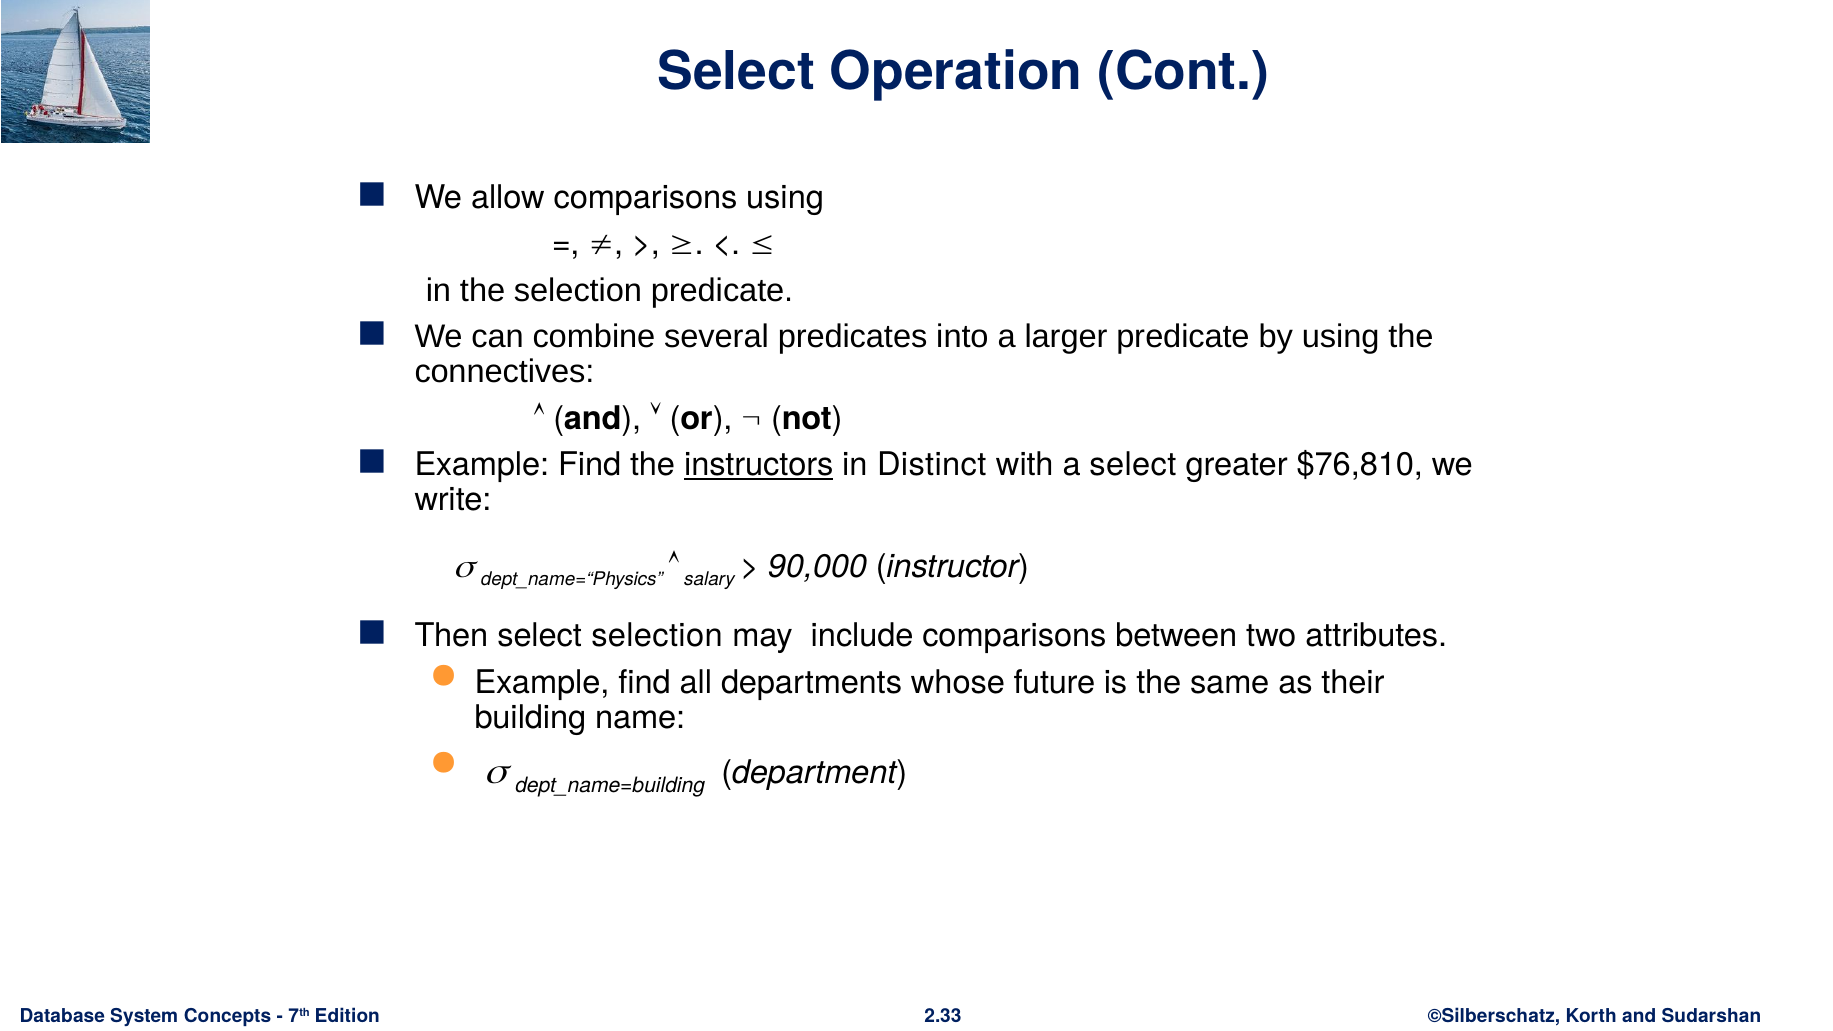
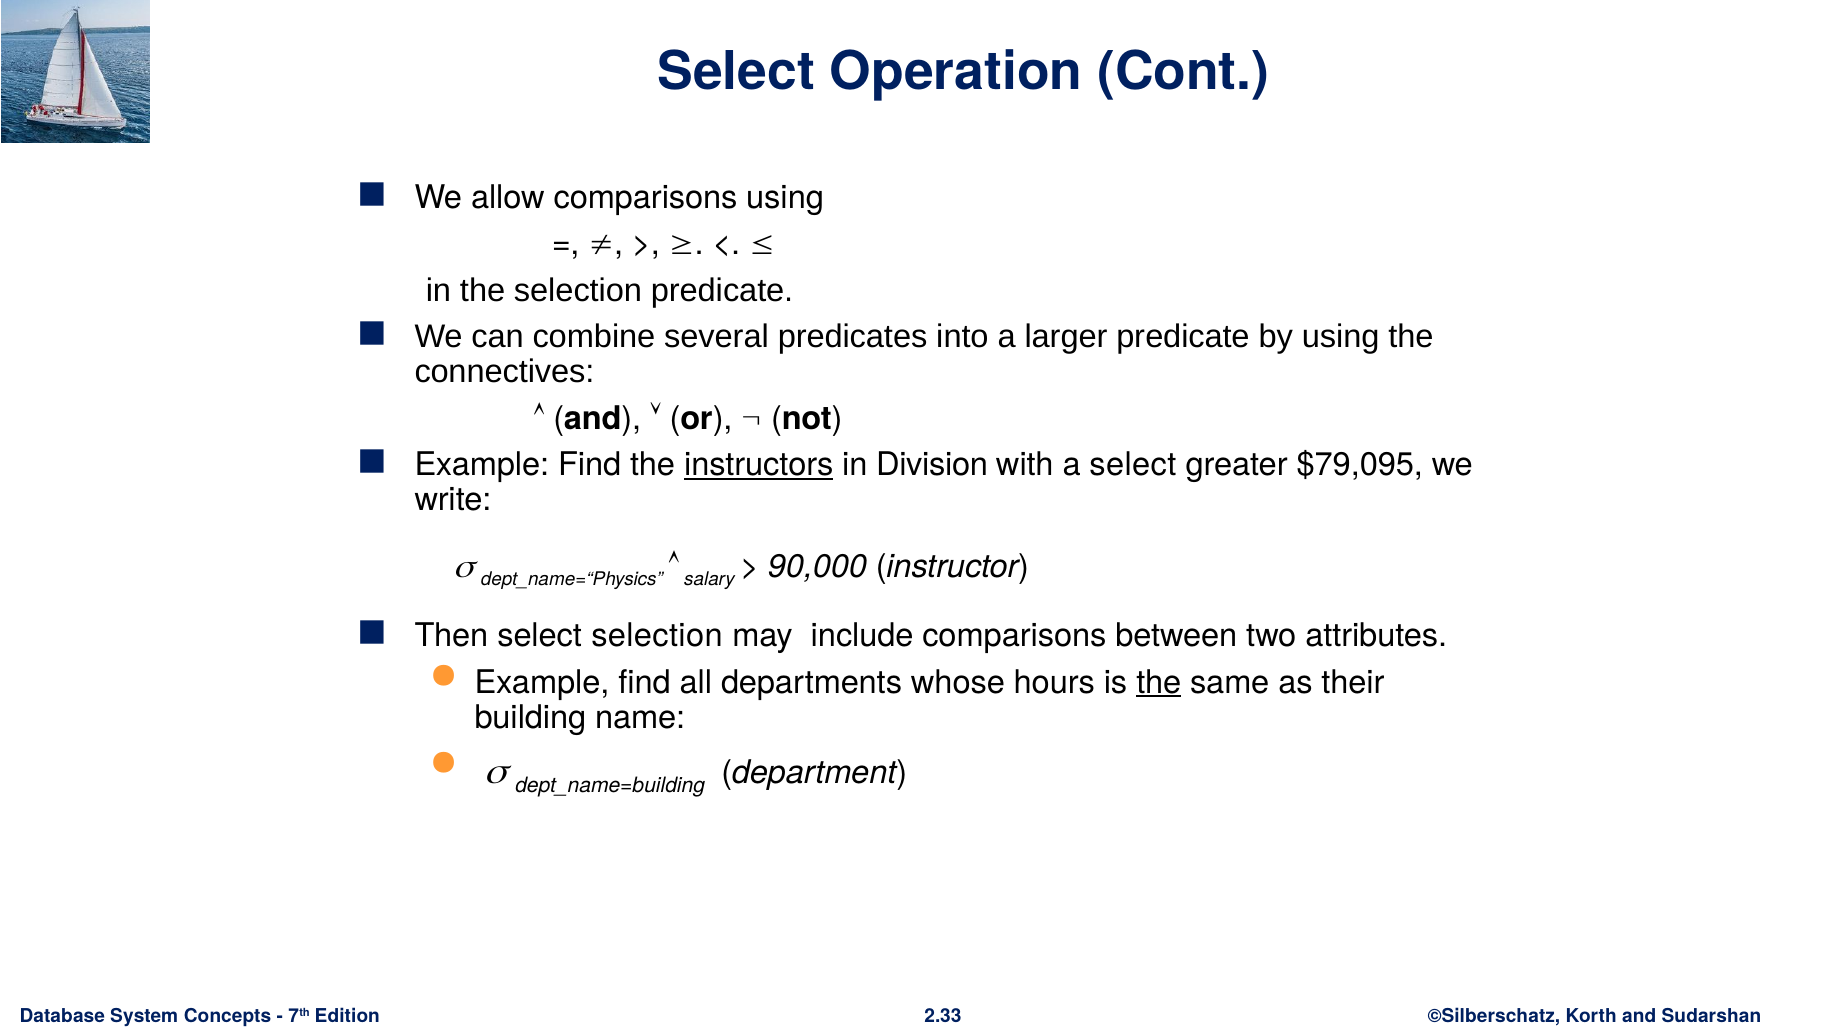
Distinct: Distinct -> Division
$76,810: $76,810 -> $79,095
future: future -> hours
the at (1159, 682) underline: none -> present
